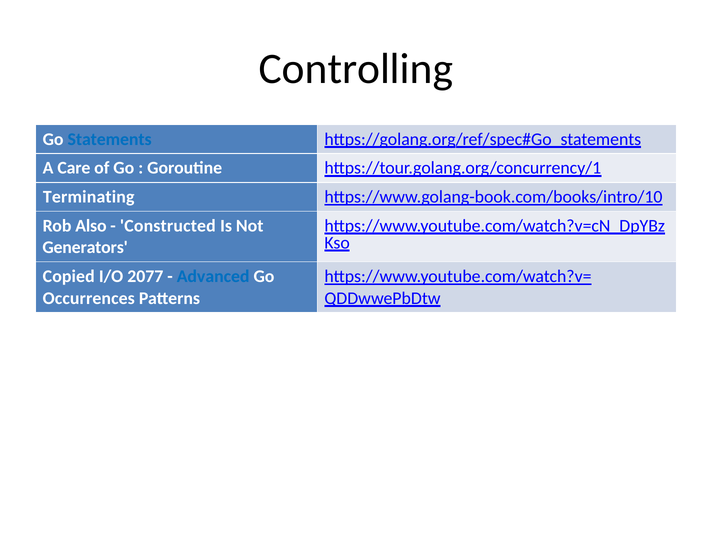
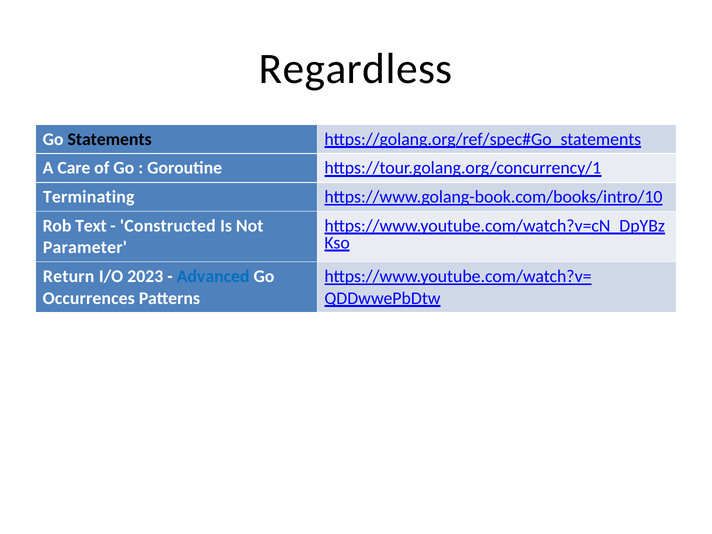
Controlling: Controlling -> Regardless
Statements colour: blue -> black
Also: Also -> Text
Generators: Generators -> Parameter
Copied: Copied -> Return
2077: 2077 -> 2023
